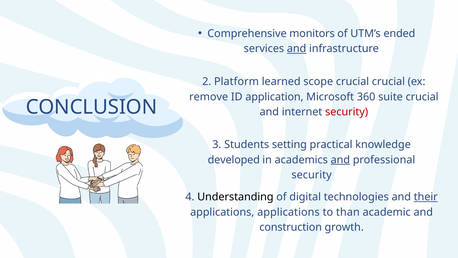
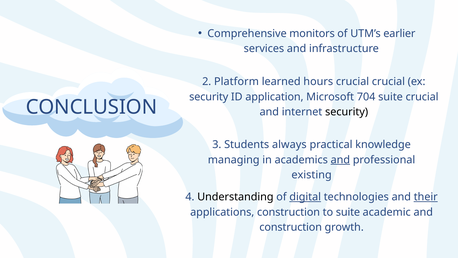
ended: ended -> earlier
and at (297, 49) underline: present -> none
scope: scope -> hours
remove at (209, 97): remove -> security
360: 360 -> 704
security at (347, 112) colour: red -> black
setting: setting -> always
developed: developed -> managing
security at (312, 175): security -> existing
digital underline: none -> present
applications applications: applications -> construction
to than: than -> suite
